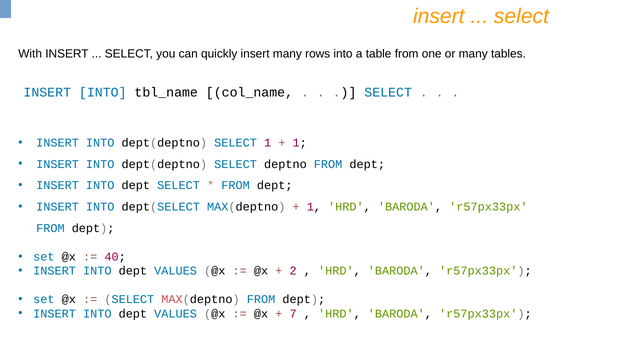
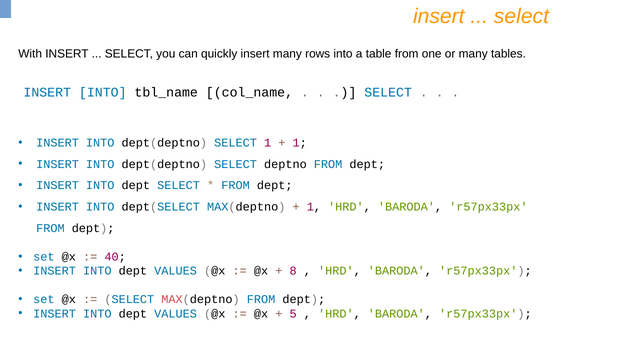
2: 2 -> 8
7: 7 -> 5
